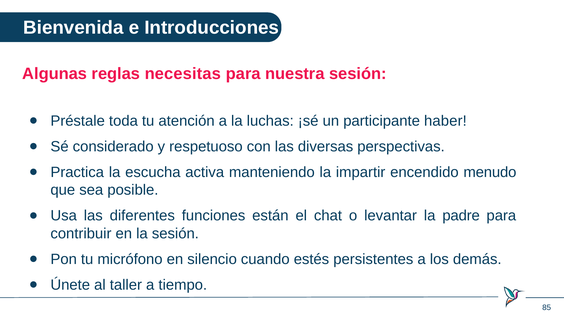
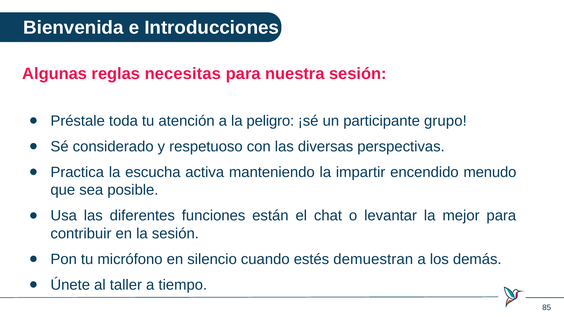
luchas: luchas -> peligro
haber: haber -> grupo
padre: padre -> mejor
persistentes: persistentes -> demuestran
